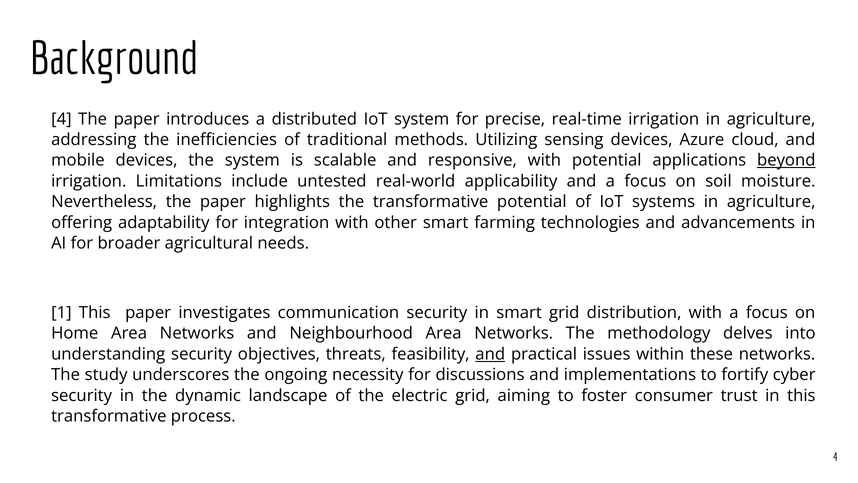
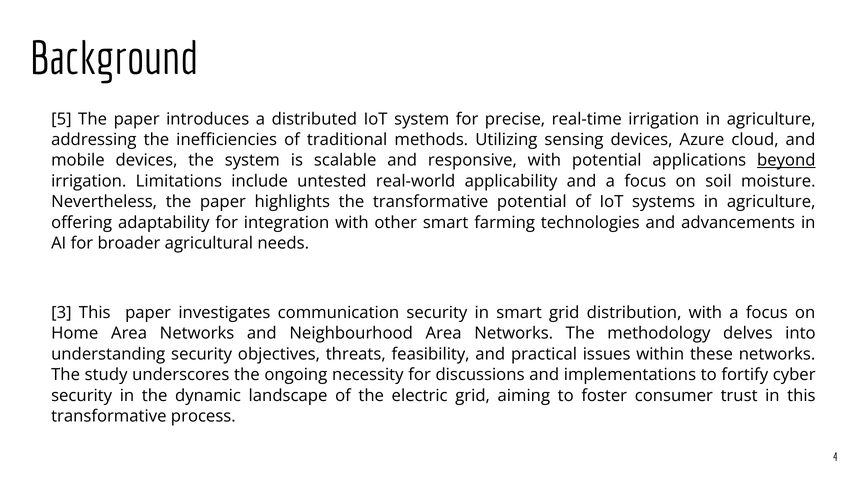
4 at (61, 119): 4 -> 5
1: 1 -> 3
and at (490, 354) underline: present -> none
